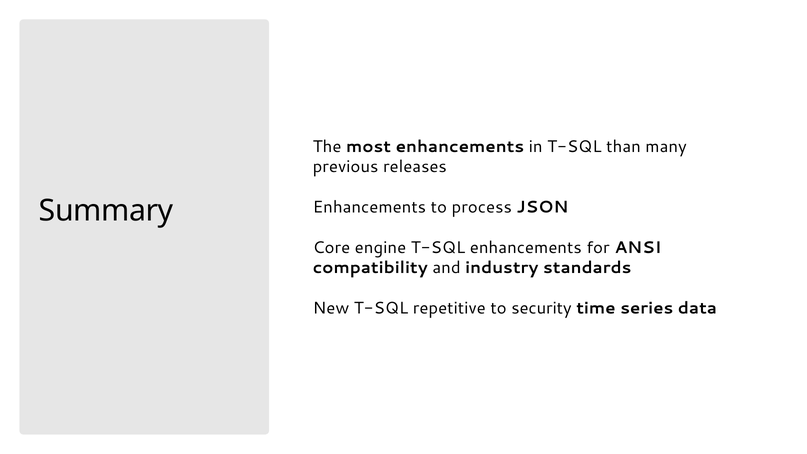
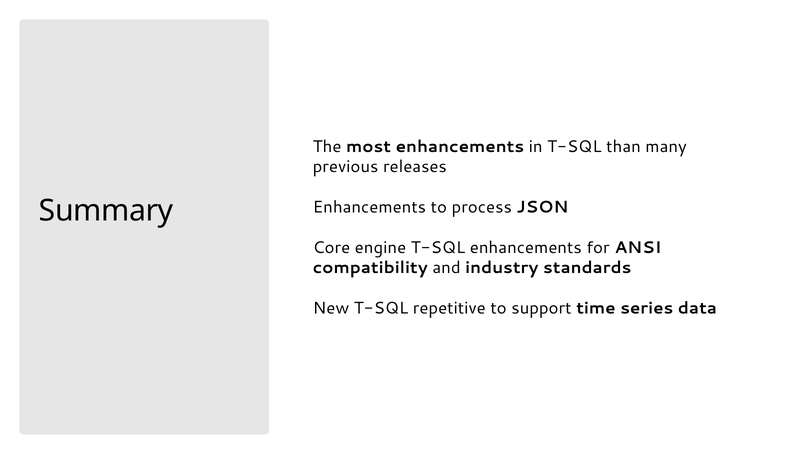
security: security -> support
